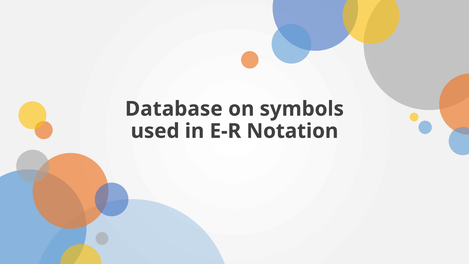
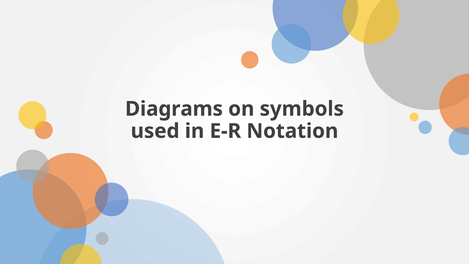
Database: Database -> Diagrams
